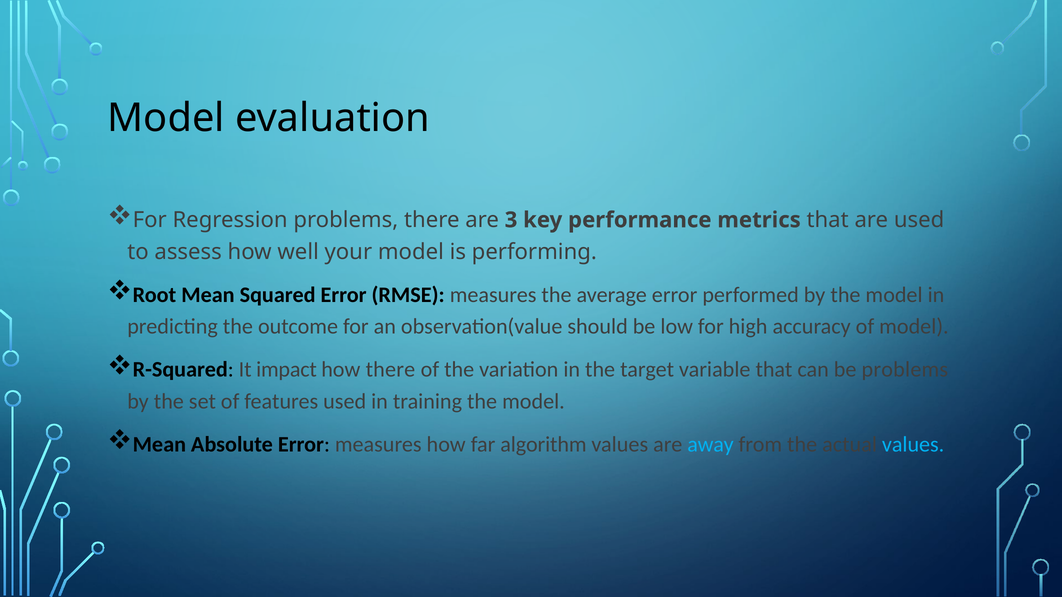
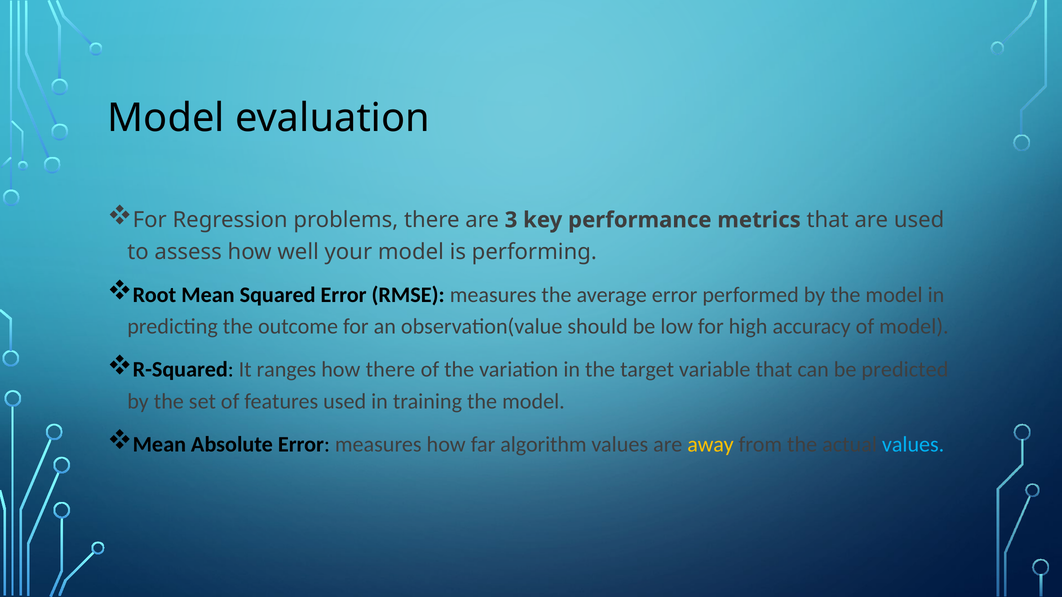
impact: impact -> ranges
be problems: problems -> predicted
away colour: light blue -> yellow
